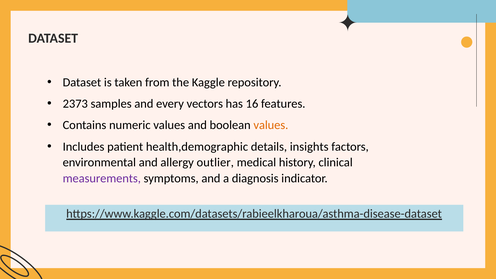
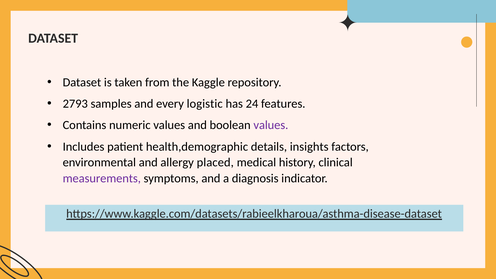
2373: 2373 -> 2793
vectors: vectors -> logistic
16: 16 -> 24
values at (271, 125) colour: orange -> purple
outlier: outlier -> placed
